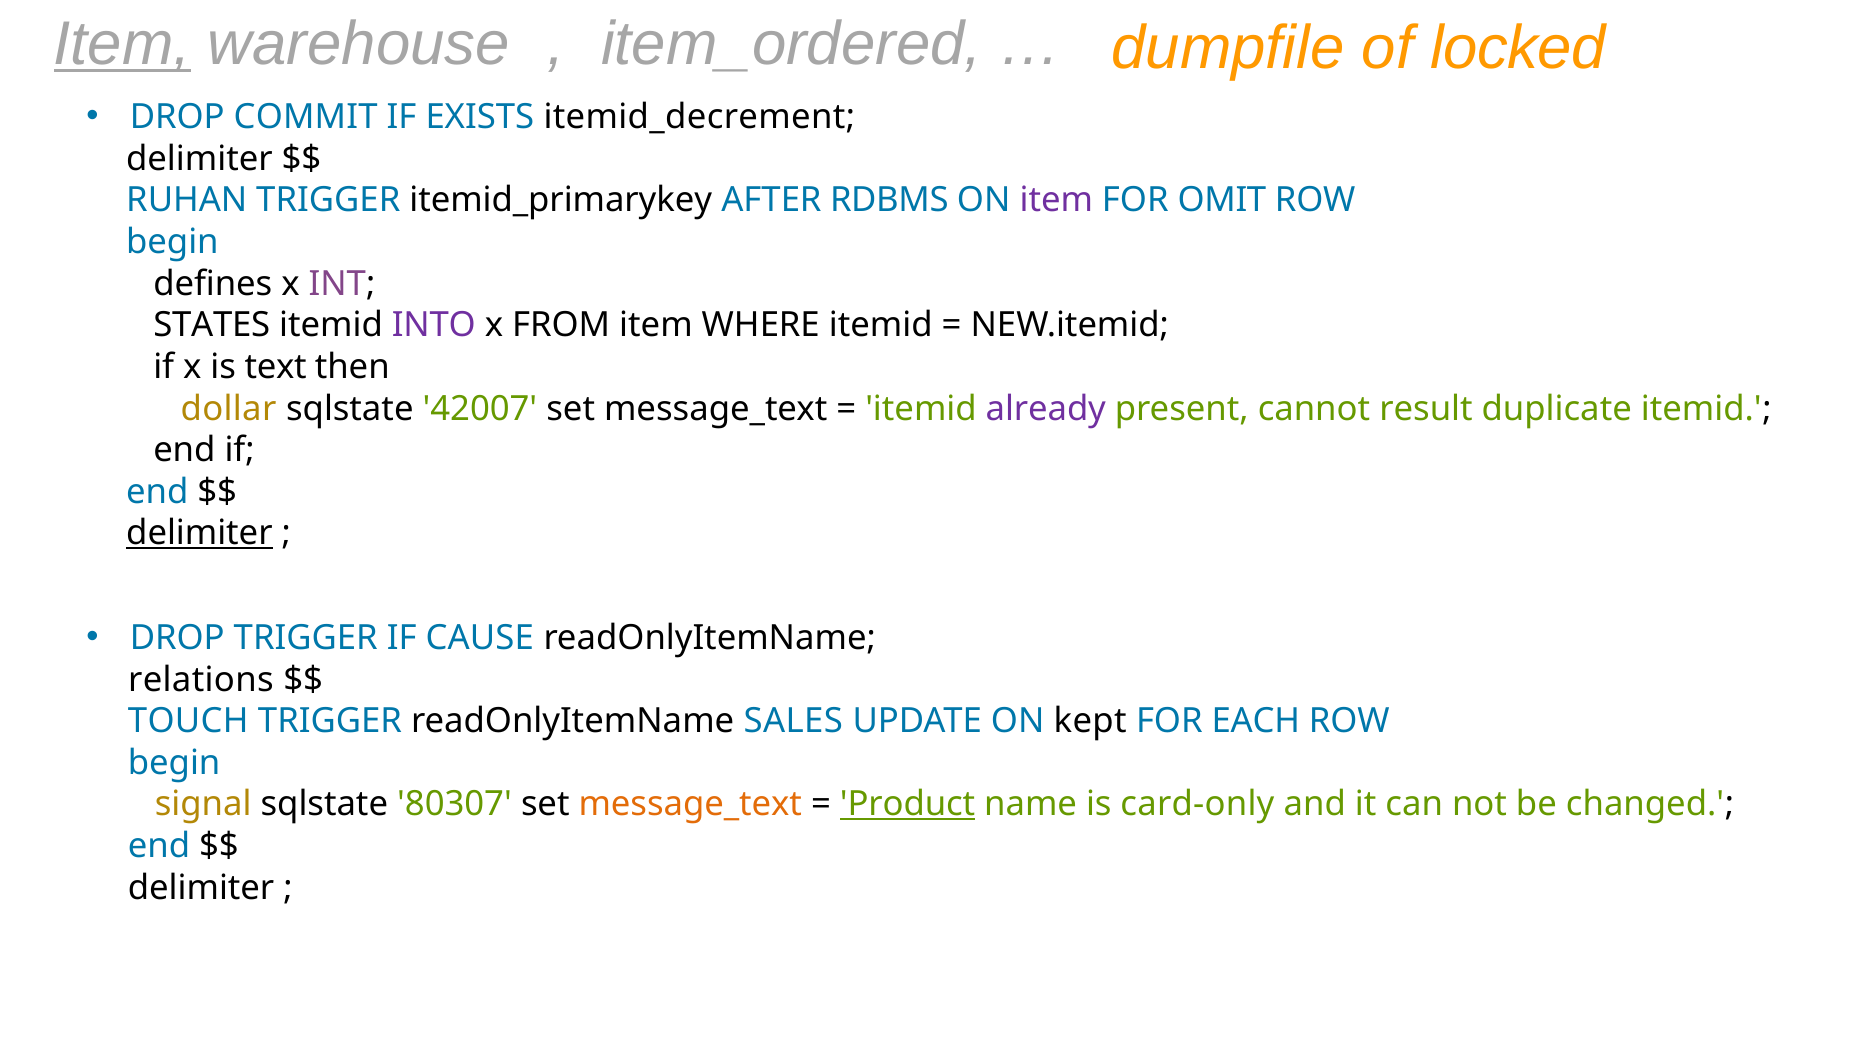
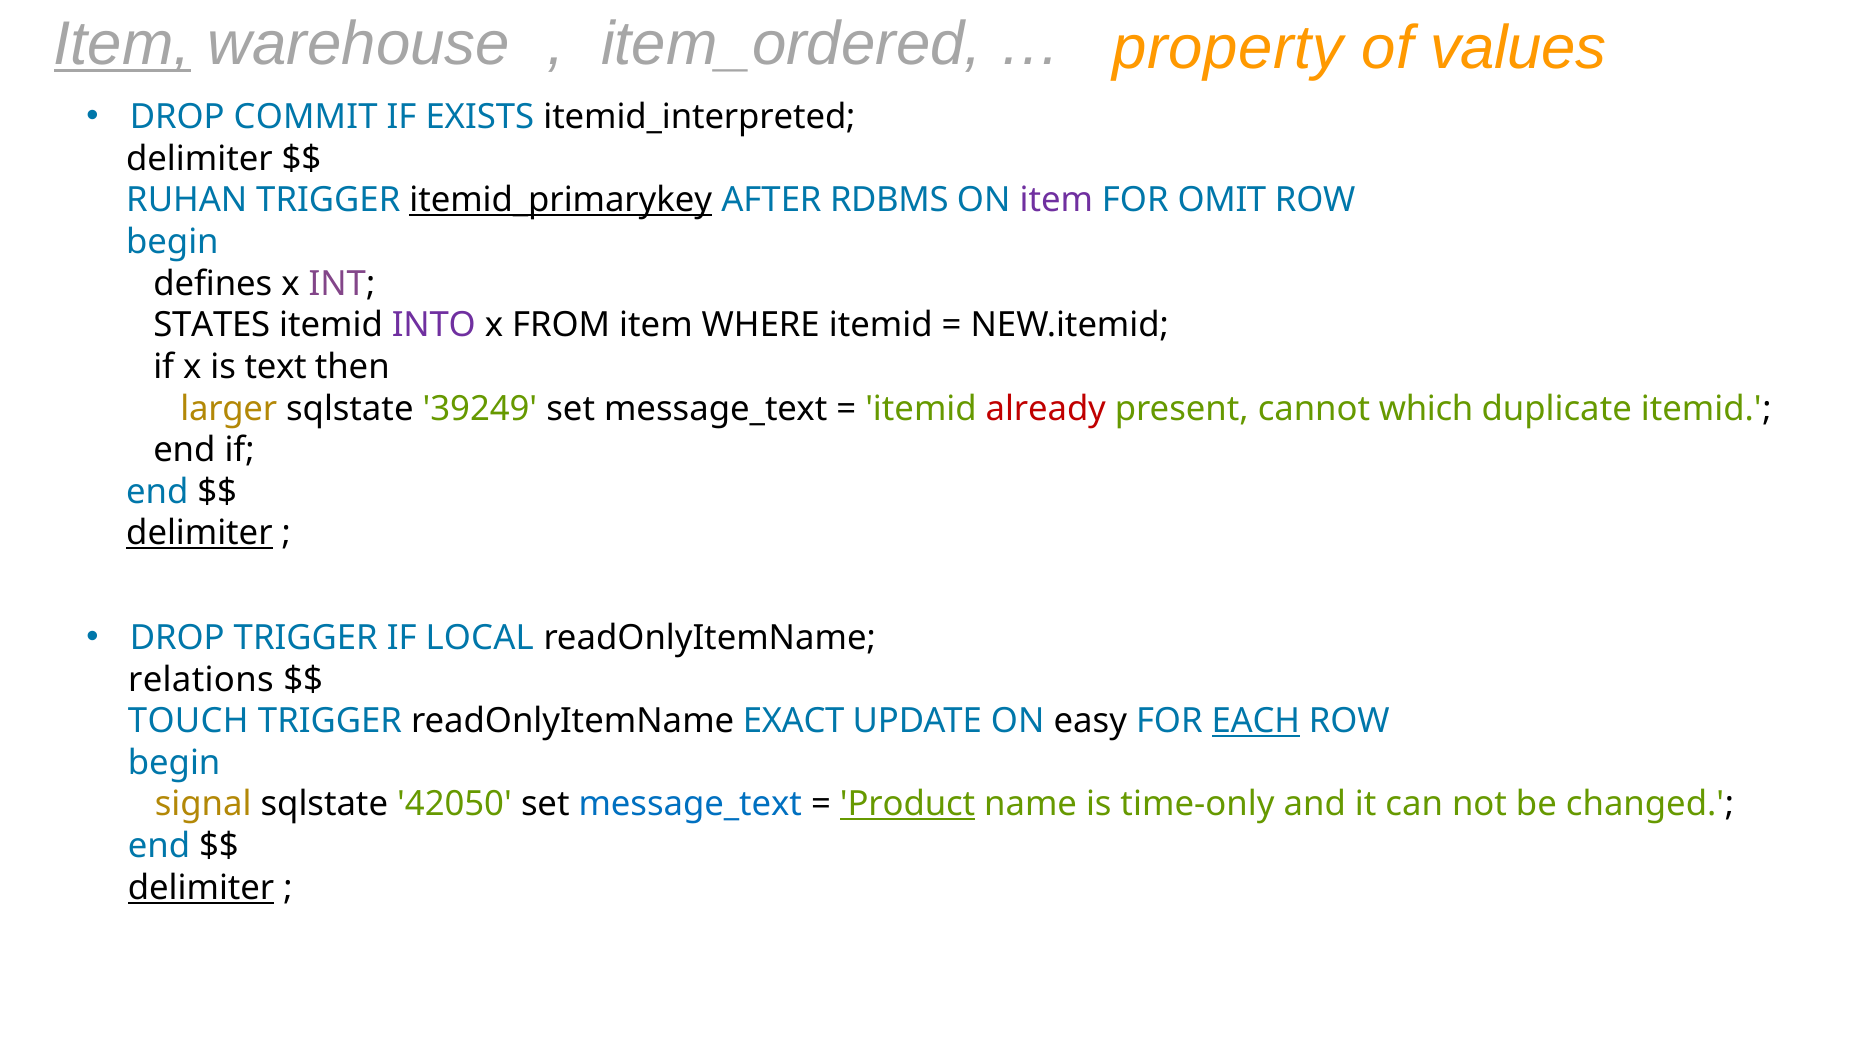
dumpfile: dumpfile -> property
locked: locked -> values
itemid_decrement: itemid_decrement -> itemid_interpreted
itemid_primarykey underline: none -> present
dollar: dollar -> larger
42007: 42007 -> 39249
already colour: purple -> red
result: result -> which
CAUSE: CAUSE -> LOCAL
SALES: SALES -> EXACT
kept: kept -> easy
EACH underline: none -> present
80307: 80307 -> 42050
message_text at (690, 805) colour: orange -> blue
card-only: card-only -> time-only
delimiter at (201, 888) underline: none -> present
